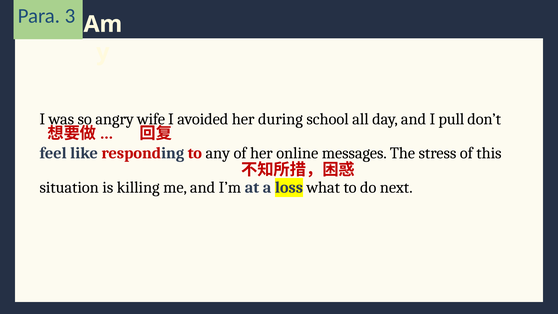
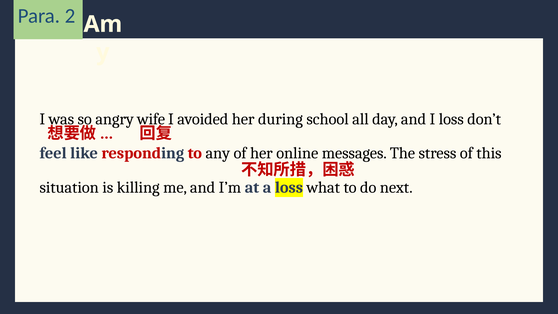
3: 3 -> 2
I pull: pull -> loss
